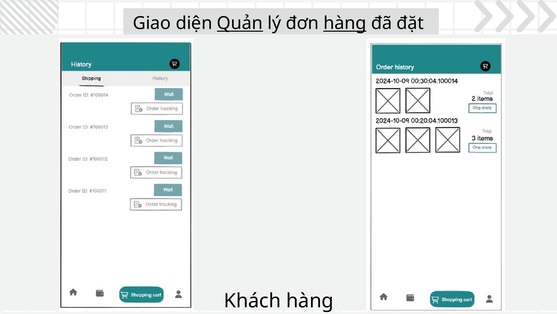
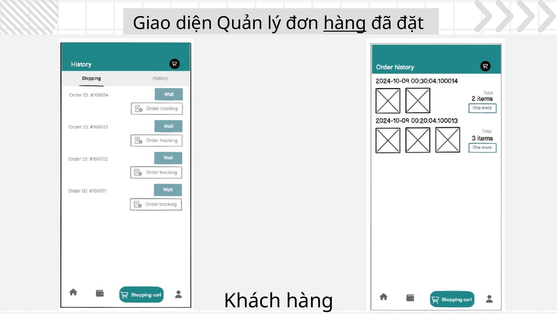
Quản underline: present -> none
